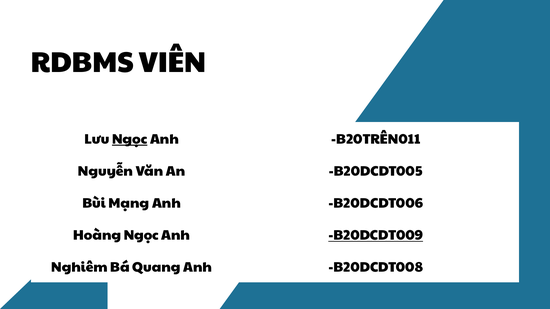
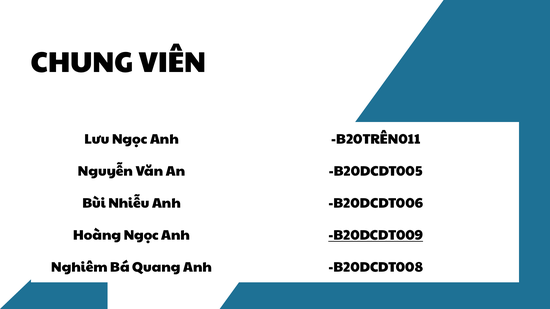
RDBMS: RDBMS -> CHUNG
Ngọc at (130, 139) underline: present -> none
Mạng: Mạng -> Nhiễu
